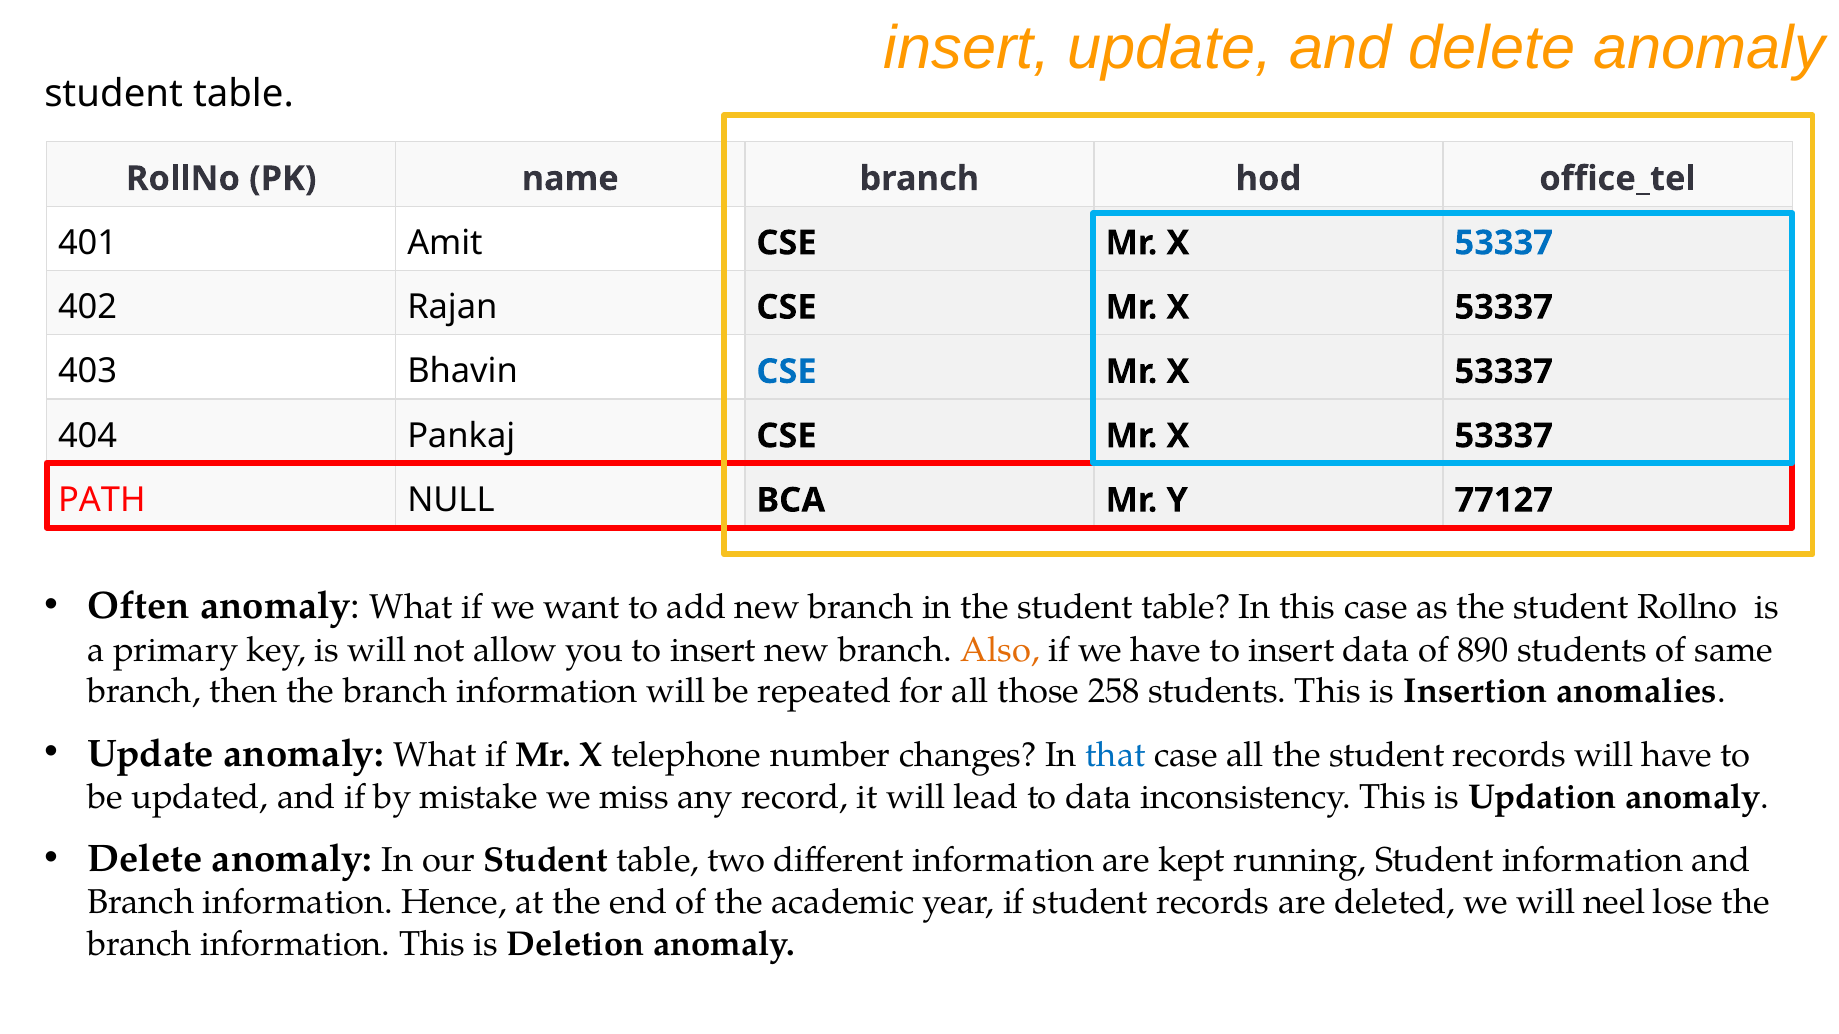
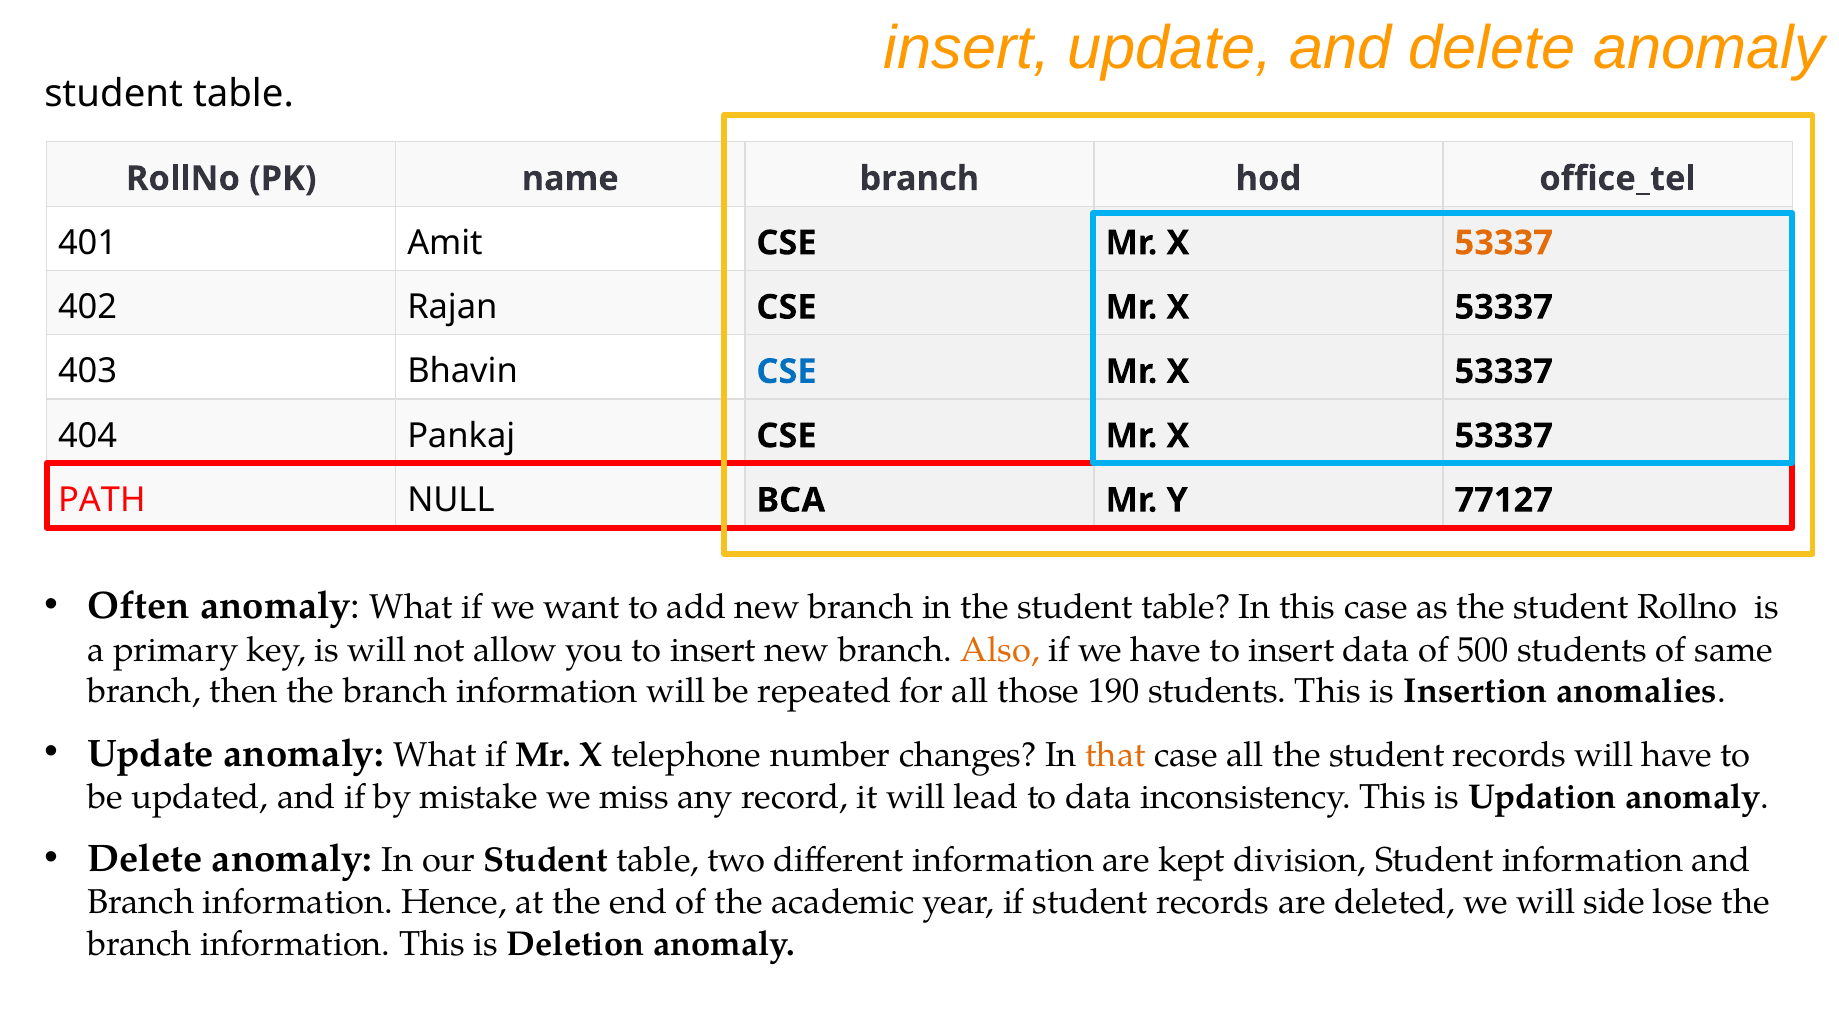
53337 at (1504, 243) colour: blue -> orange
890: 890 -> 500
258: 258 -> 190
that colour: blue -> orange
running: running -> division
neel: neel -> side
